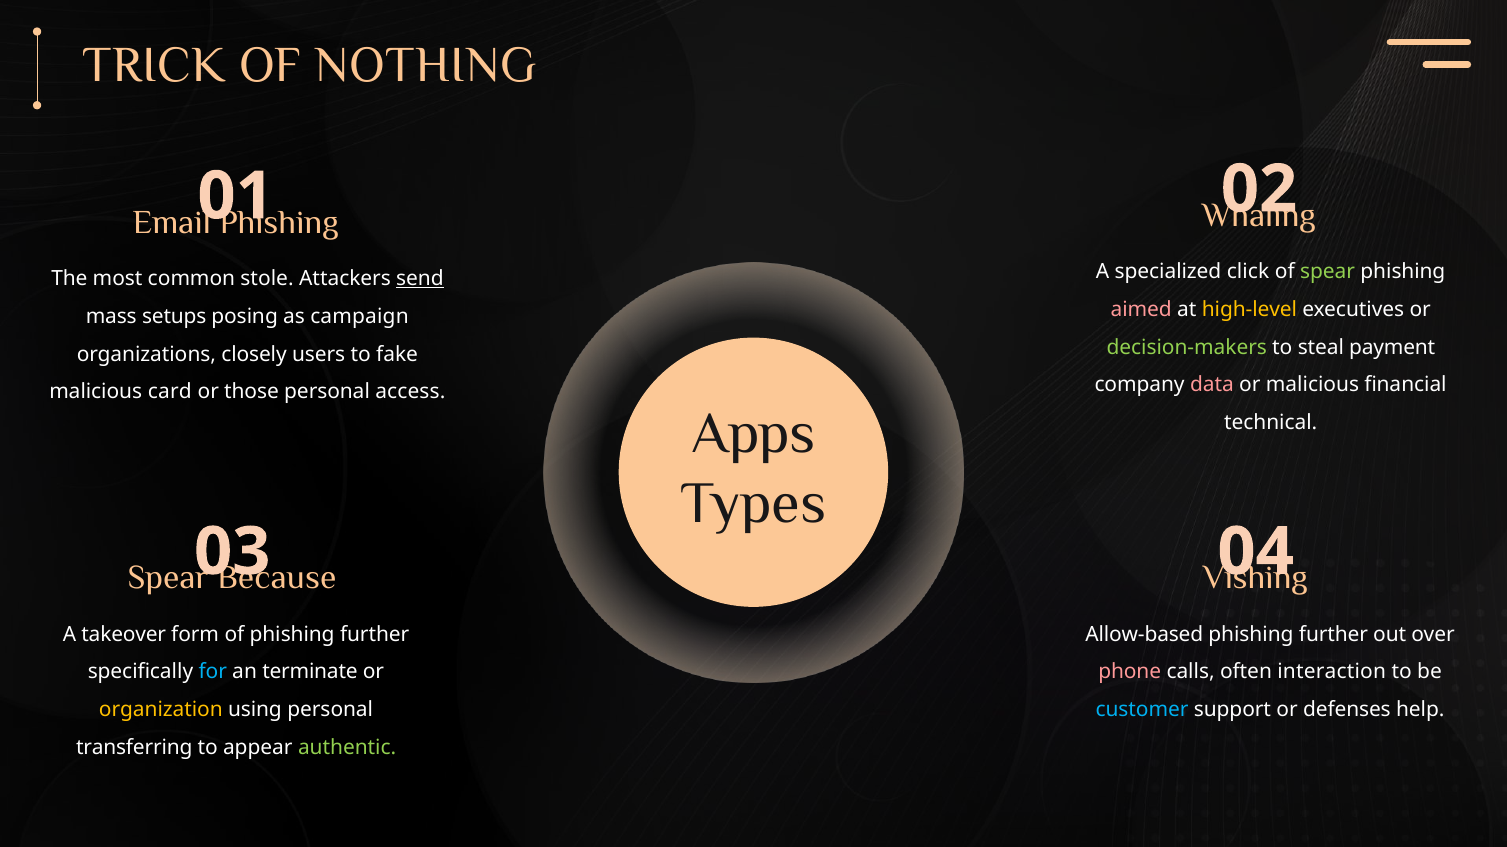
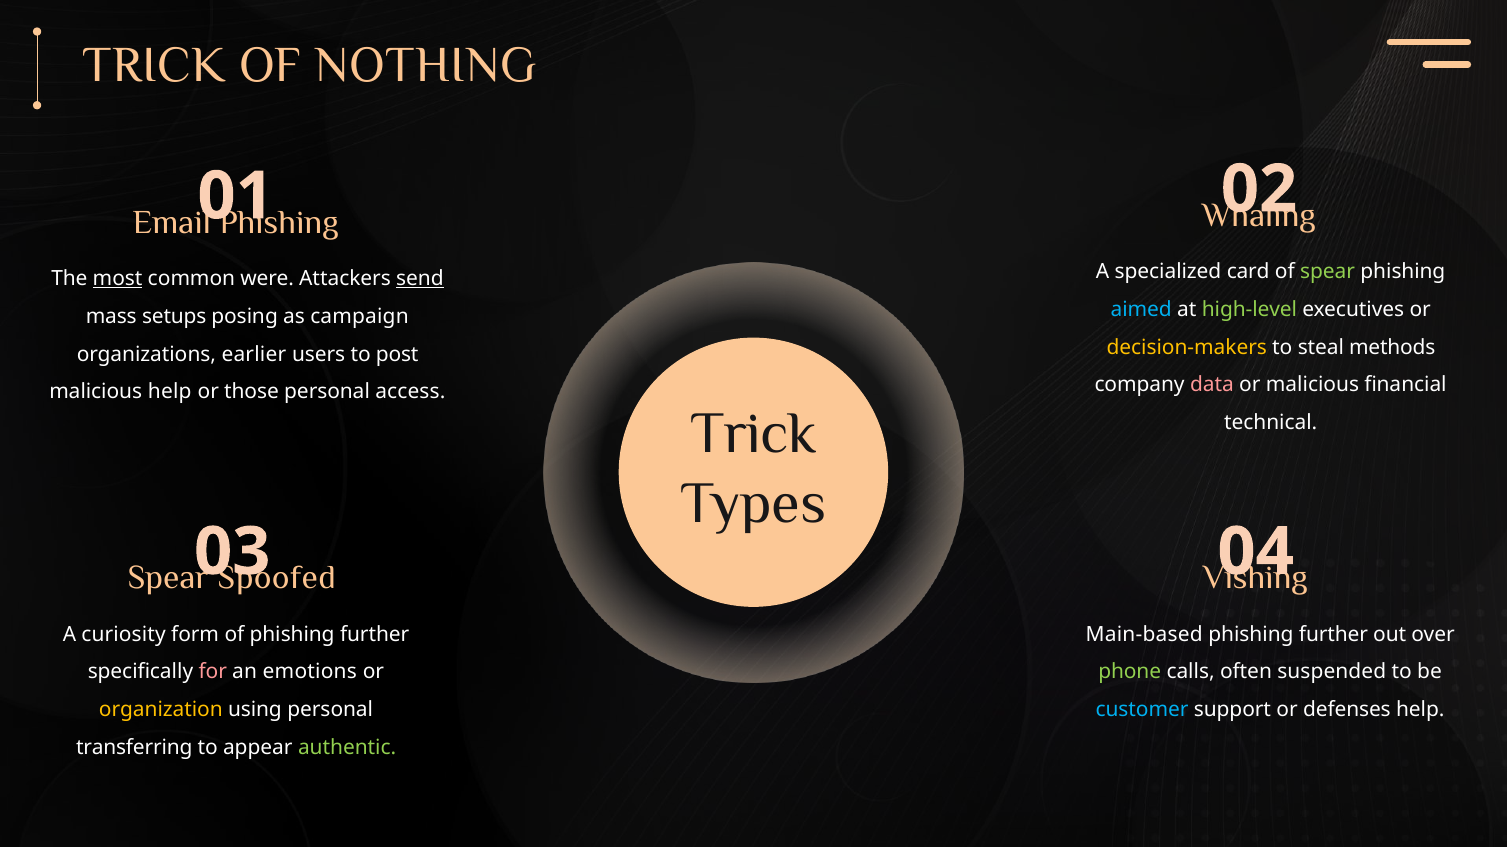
click: click -> card
most underline: none -> present
stole: stole -> were
aimed colour: pink -> light blue
high-level colour: yellow -> light green
decision-makers colour: light green -> yellow
payment: payment -> methods
closely: closely -> earlier
fake: fake -> post
malicious card: card -> help
Apps at (754, 433): Apps -> Trick
Because: Because -> Spoofed
takeover: takeover -> curiosity
Allow-based: Allow-based -> Main-based
for colour: light blue -> pink
terminate: terminate -> emotions
phone colour: pink -> light green
interaction: interaction -> suspended
